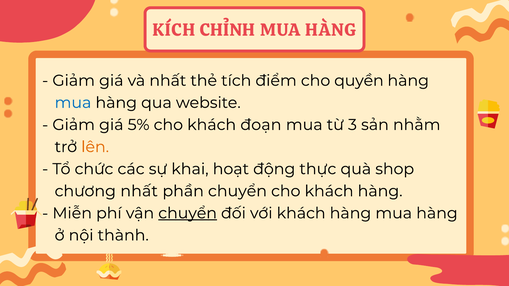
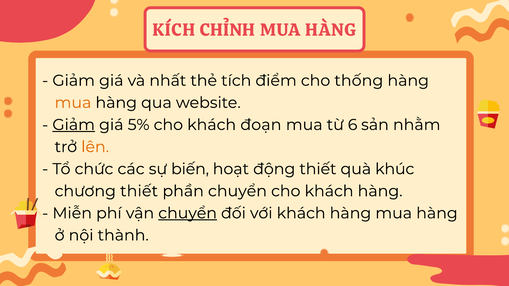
quyền: quyền -> thống
mua at (73, 103) colour: blue -> orange
Giảm at (74, 125) underline: none -> present
3: 3 -> 6
khai: khai -> biến
động thực: thực -> thiết
shop: shop -> khúc
chương nhất: nhất -> thiết
